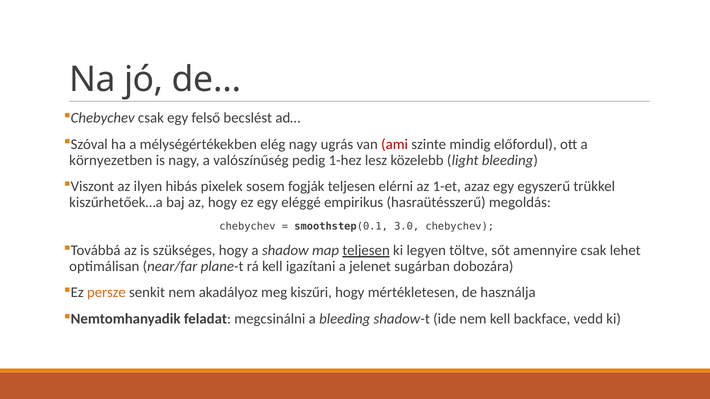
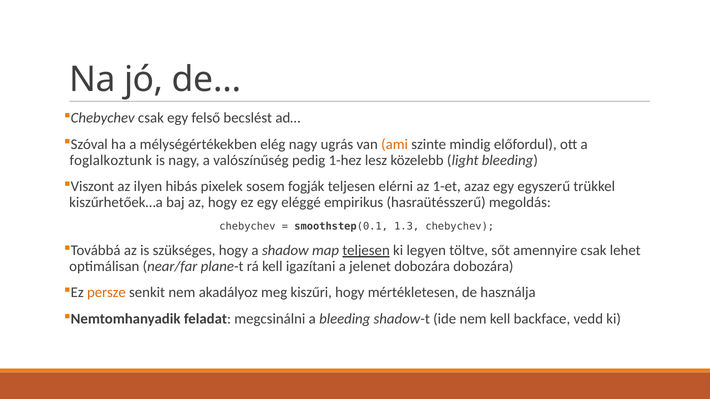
ami colour: red -> orange
környezetben: környezetben -> foglalkoztunk
3.0: 3.0 -> 1.3
jelenet sugárban: sugárban -> dobozára
